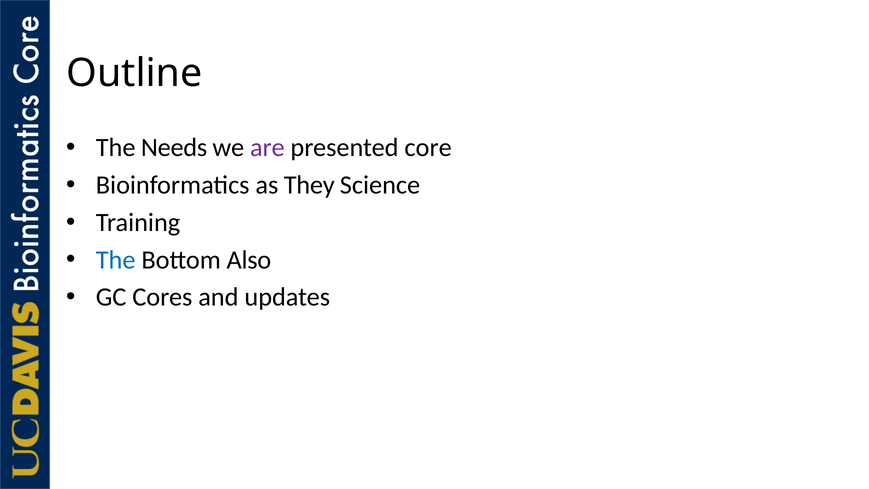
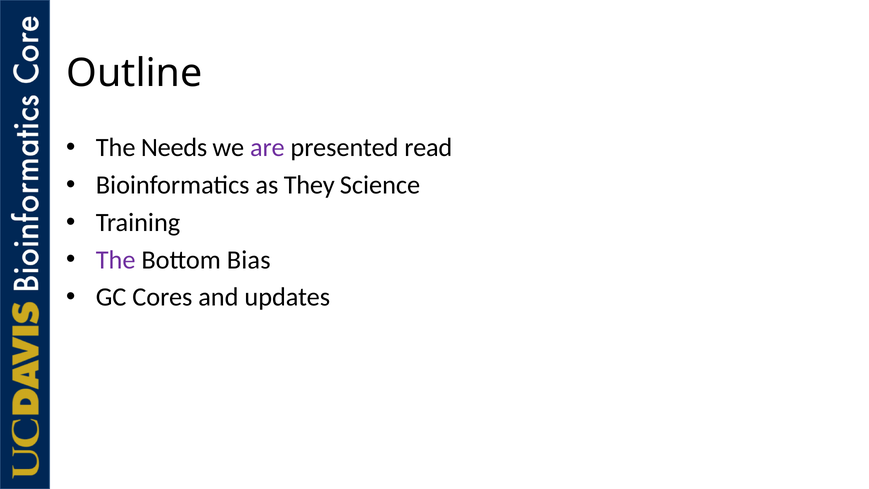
core: core -> read
The at (116, 260) colour: blue -> purple
Also: Also -> Bias
